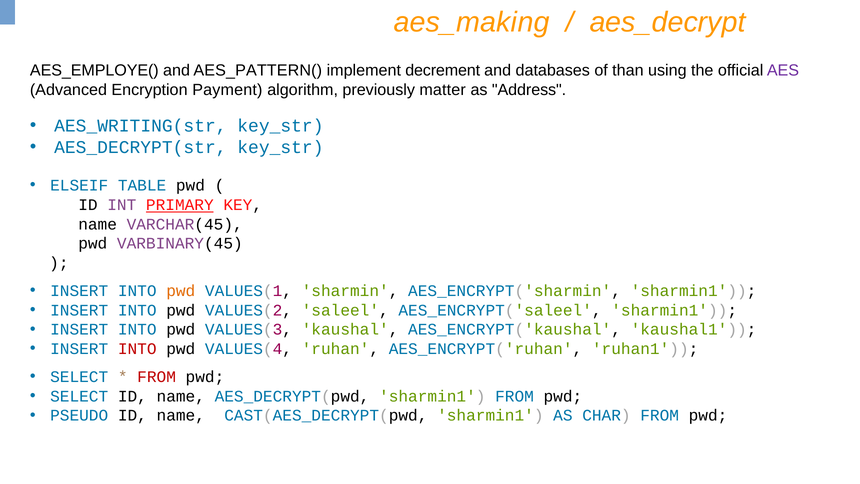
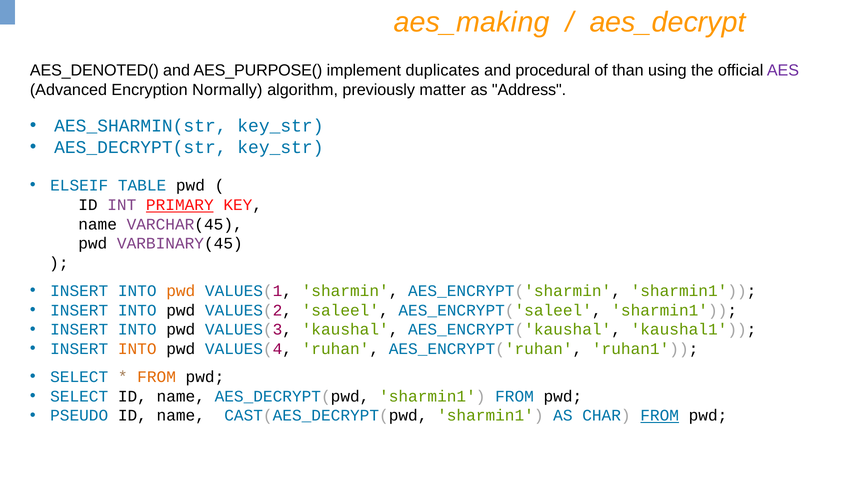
AES_EMPLOYE(: AES_EMPLOYE( -> AES_DENOTED(
AES_PATTERN(: AES_PATTERN( -> AES_PURPOSE(
decrement: decrement -> duplicates
databases: databases -> procedural
Payment: Payment -> Normally
AES_WRITING(str: AES_WRITING(str -> AES_SHARMIN(str
INTO at (137, 349) colour: red -> orange
FROM at (157, 377) colour: red -> orange
FROM at (660, 415) underline: none -> present
